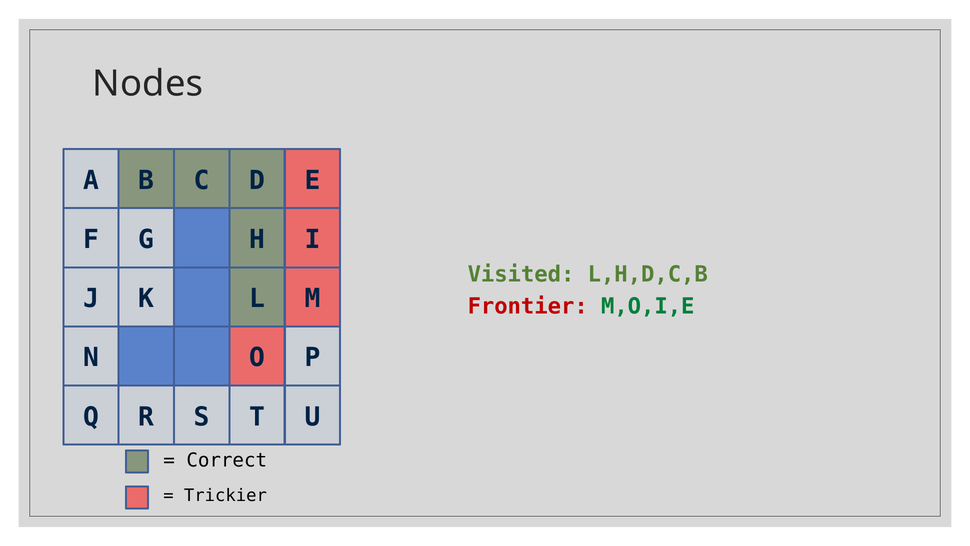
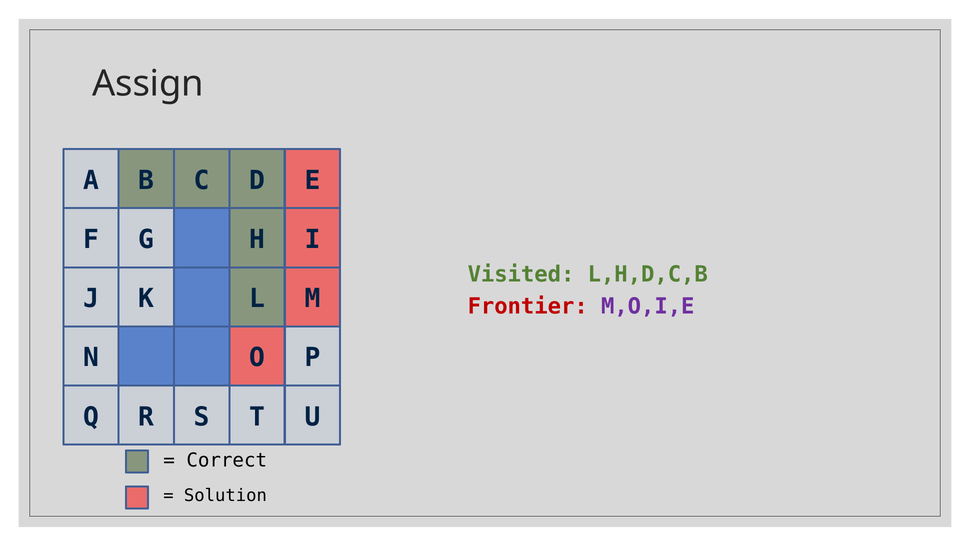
Nodes: Nodes -> Assign
M,O,I,E colour: green -> purple
Trickier: Trickier -> Solution
